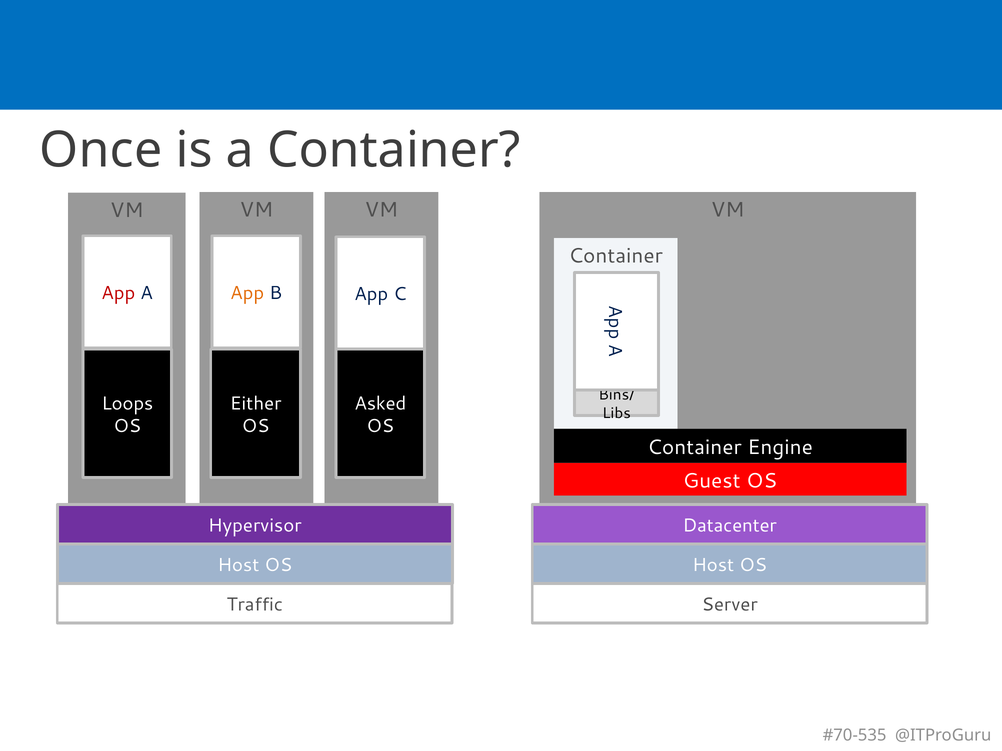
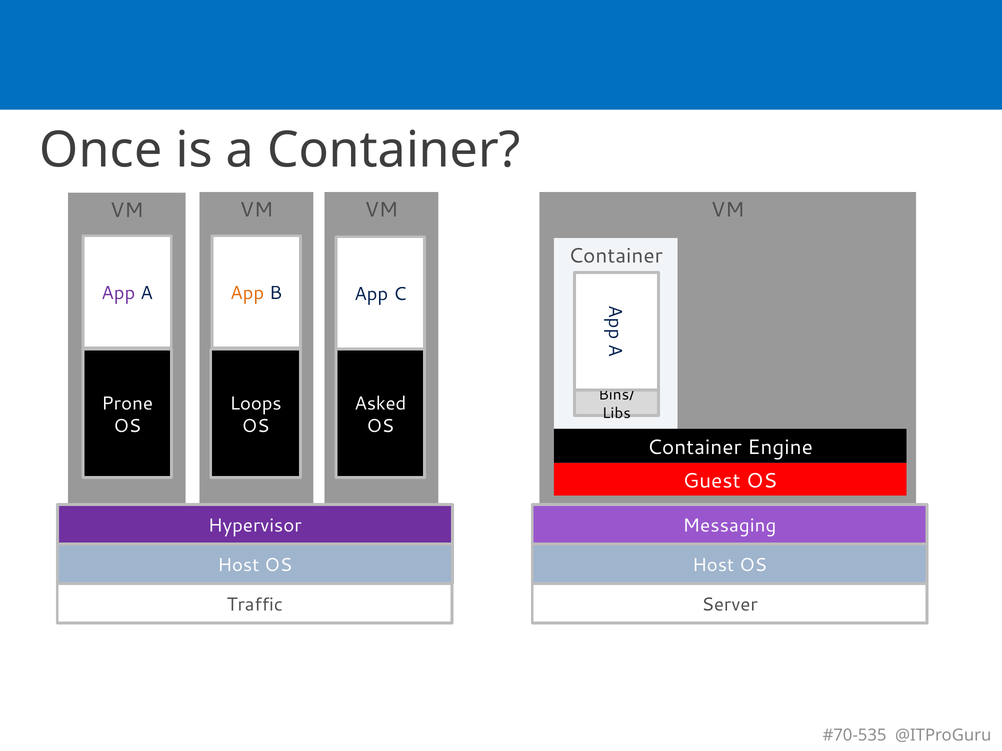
App at (118, 293) colour: red -> purple
Loops: Loops -> Prone
Either: Either -> Loops
Datacenter: Datacenter -> Messaging
